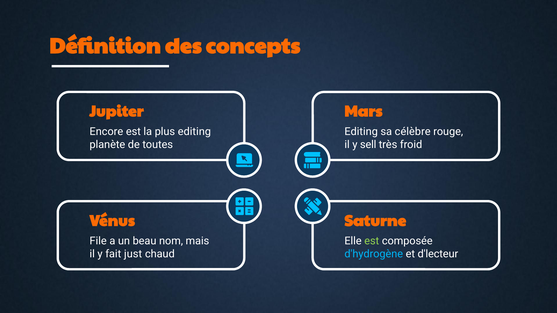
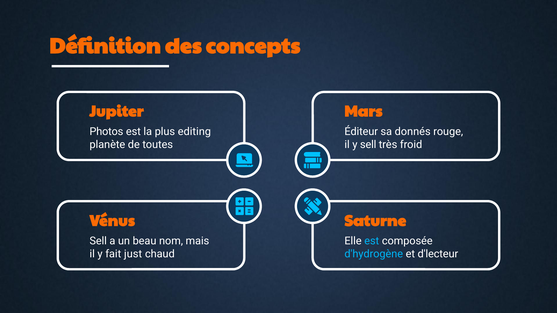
Encore: Encore -> Photos
Editing at (361, 132): Editing -> Éditeur
célèbre: célèbre -> donnés
File at (98, 241): File -> Sell
est at (372, 241) colour: light green -> light blue
